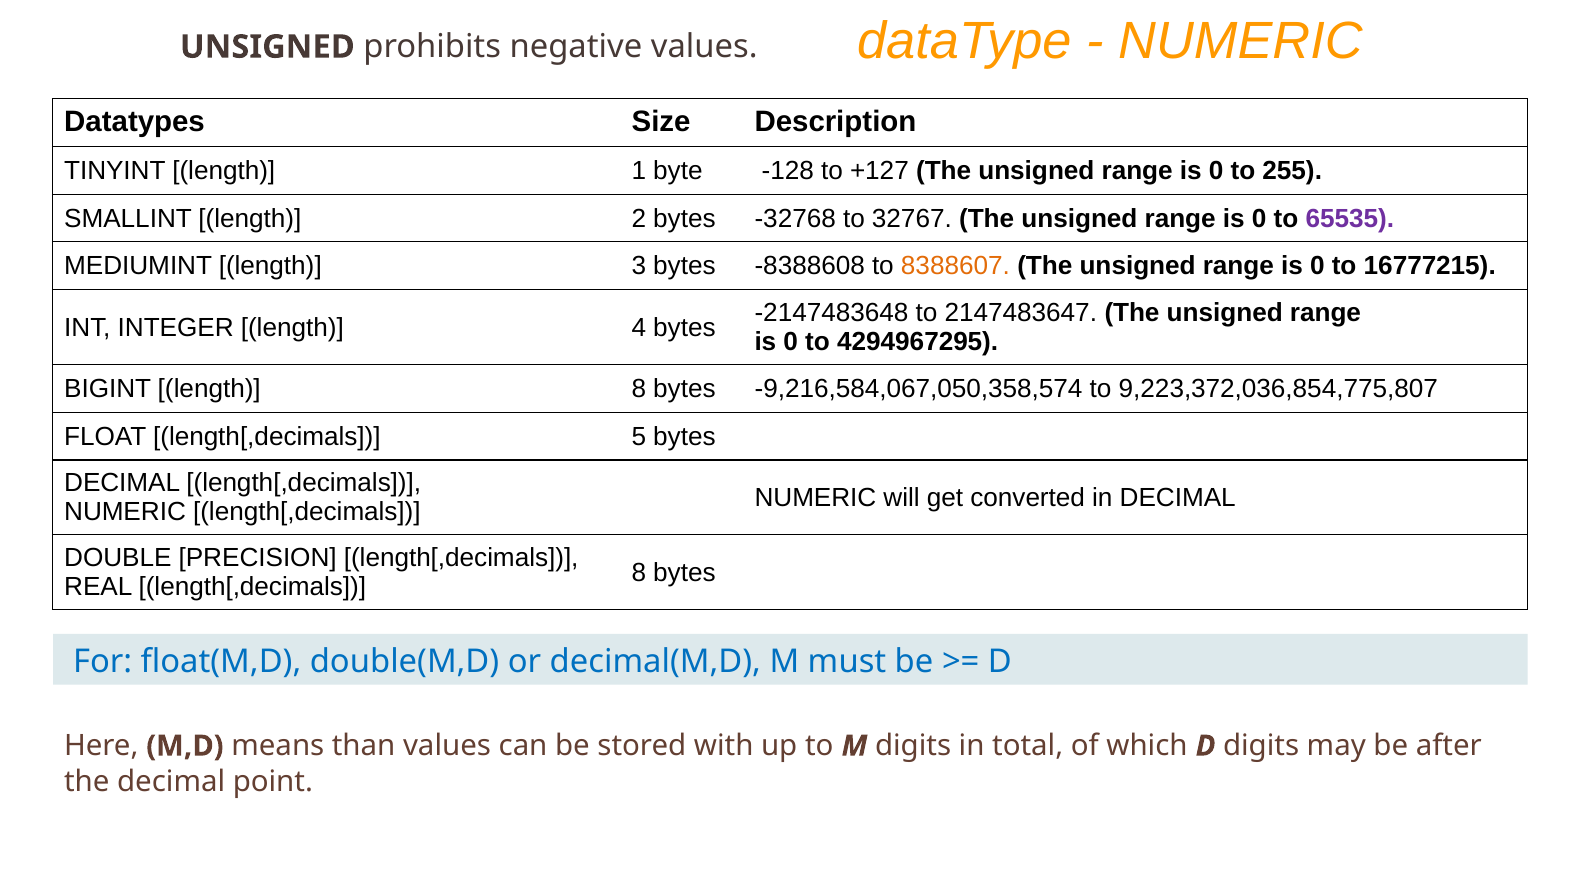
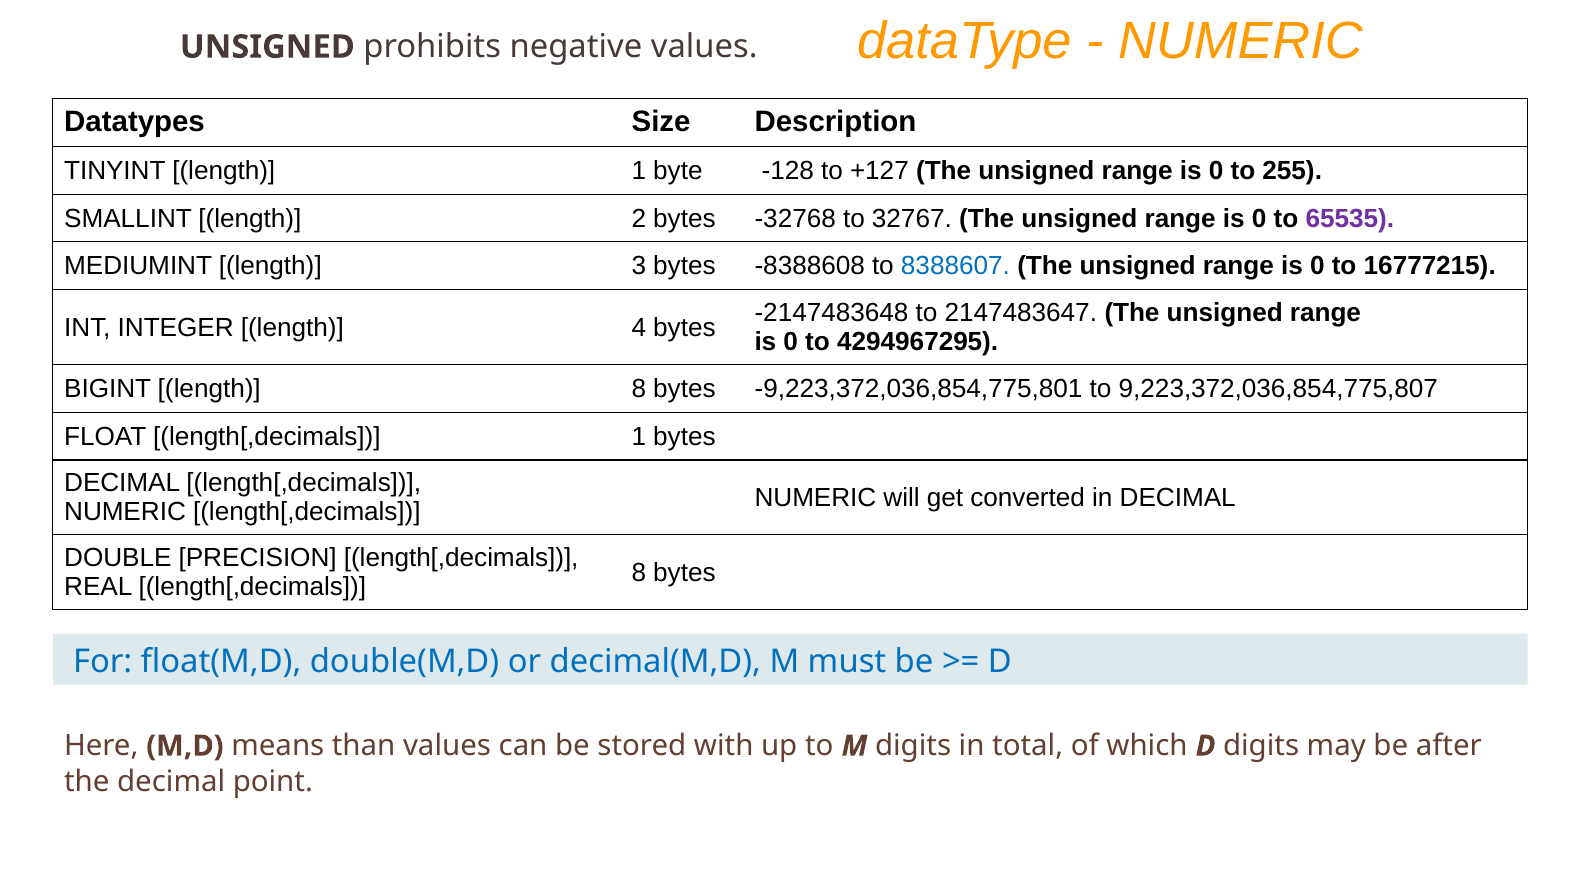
8388607 colour: orange -> blue
-9,216,584,067,050,358,574: -9,216,584,067,050,358,574 -> -9,223,372,036,854,775,801
length[,decimals 5: 5 -> 1
